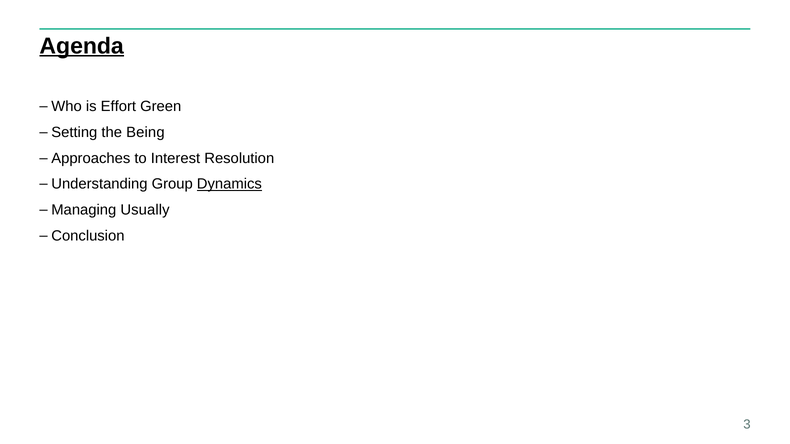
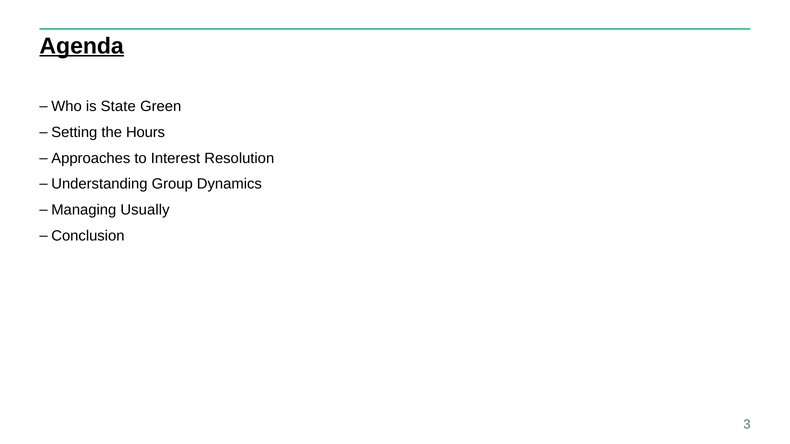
Effort: Effort -> State
Being: Being -> Hours
Dynamics underline: present -> none
